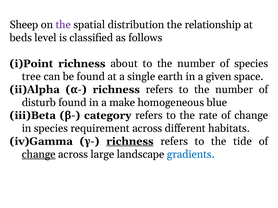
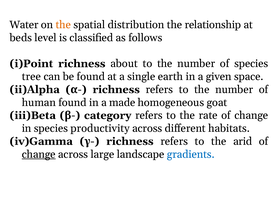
Sheep: Sheep -> Water
the at (63, 25) colour: purple -> orange
disturb: disturb -> human
make: make -> made
blue: blue -> goat
requirement: requirement -> productivity
richness at (130, 142) underline: present -> none
tide: tide -> arid
